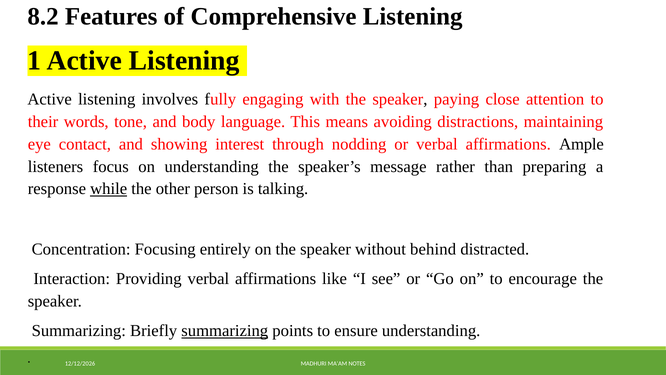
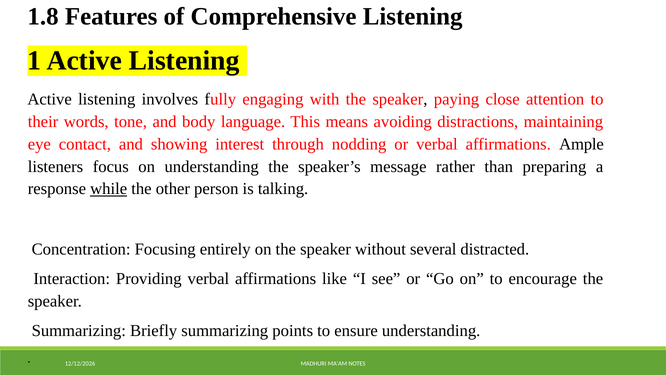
8.2: 8.2 -> 1.8
behind: behind -> several
summarizing at (225, 330) underline: present -> none
